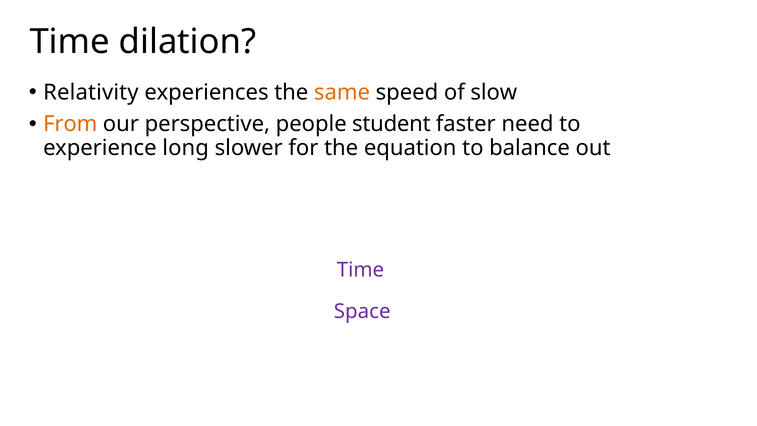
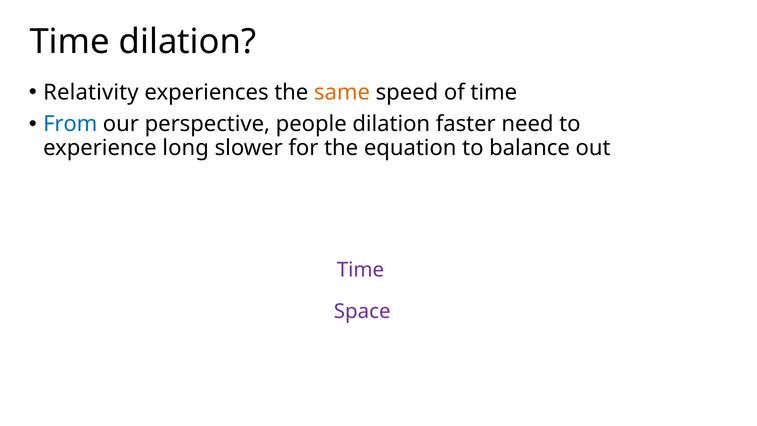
of slow: slow -> time
From colour: orange -> blue
people student: student -> dilation
